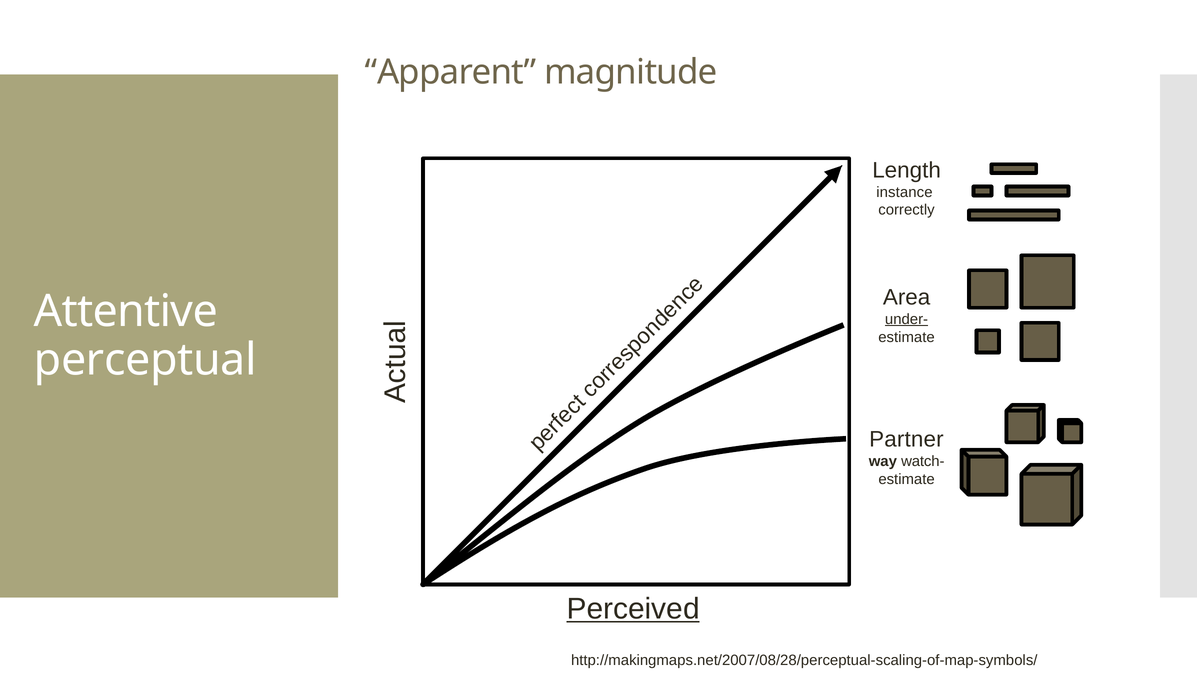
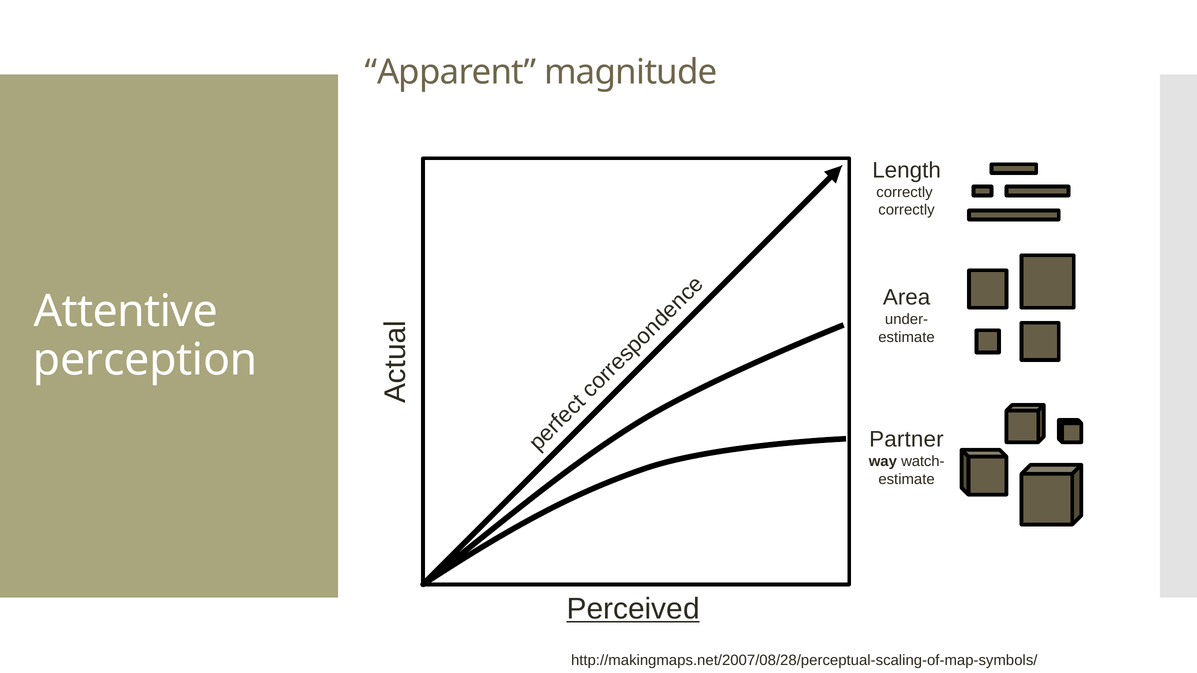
instance at (904, 192): instance -> correctly
under- underline: present -> none
perceptual: perceptual -> perception
